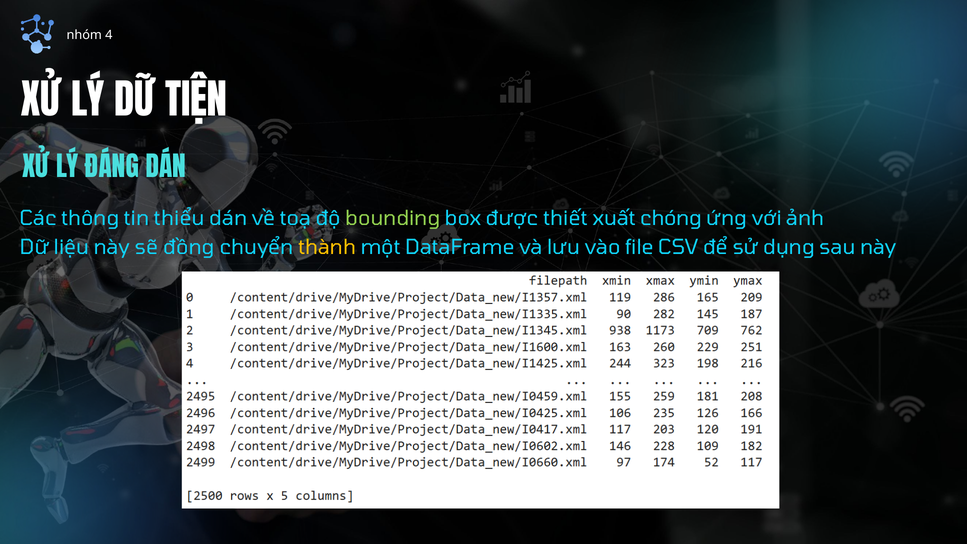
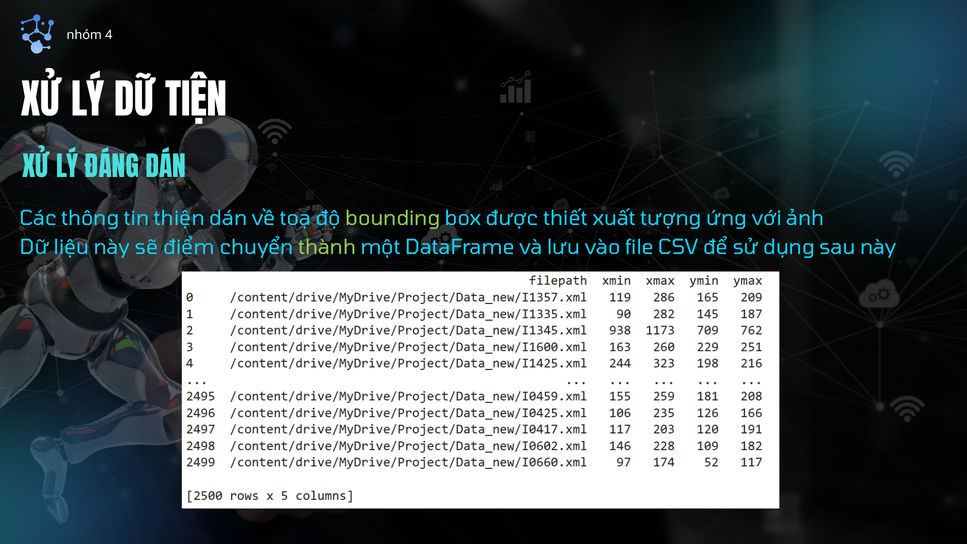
thiểu: thiểu -> thiện
chóng: chóng -> tượng
đồng: đồng -> điểm
thành colour: yellow -> light green
